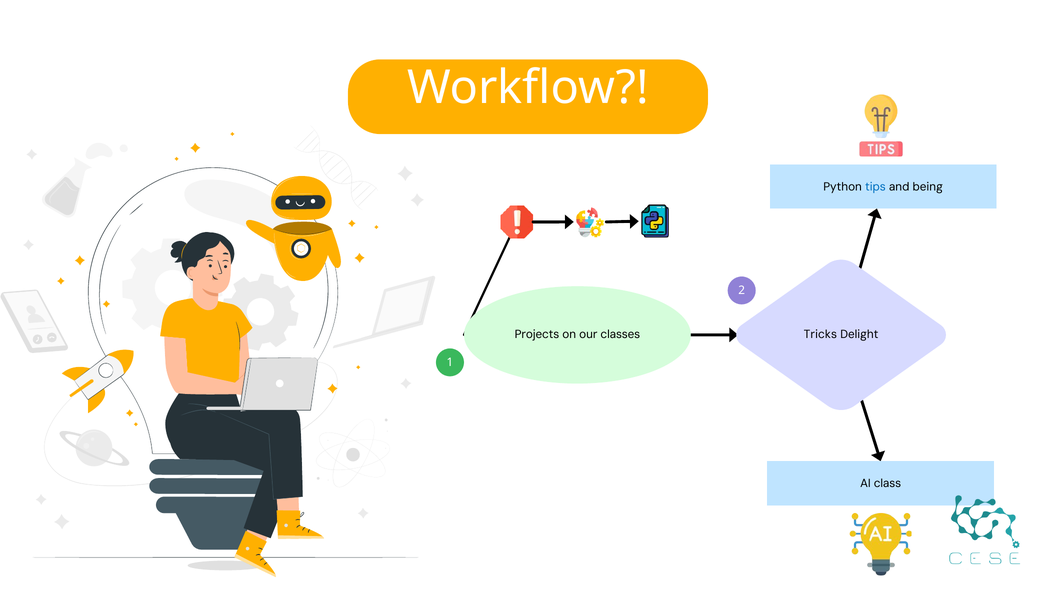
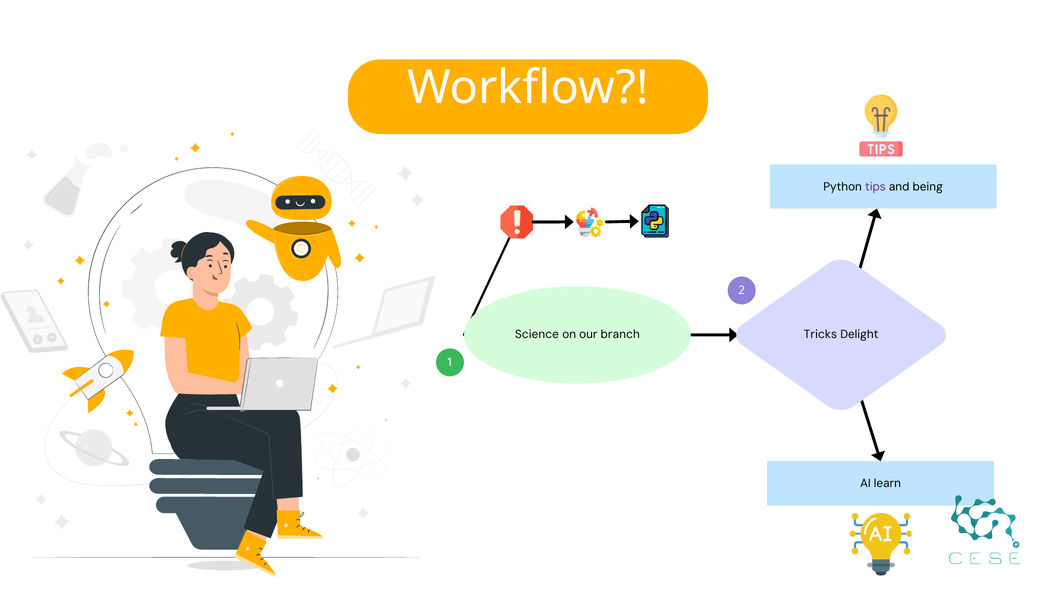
tips colour: blue -> purple
Projects: Projects -> Science
classes: classes -> branch
class: class -> learn
